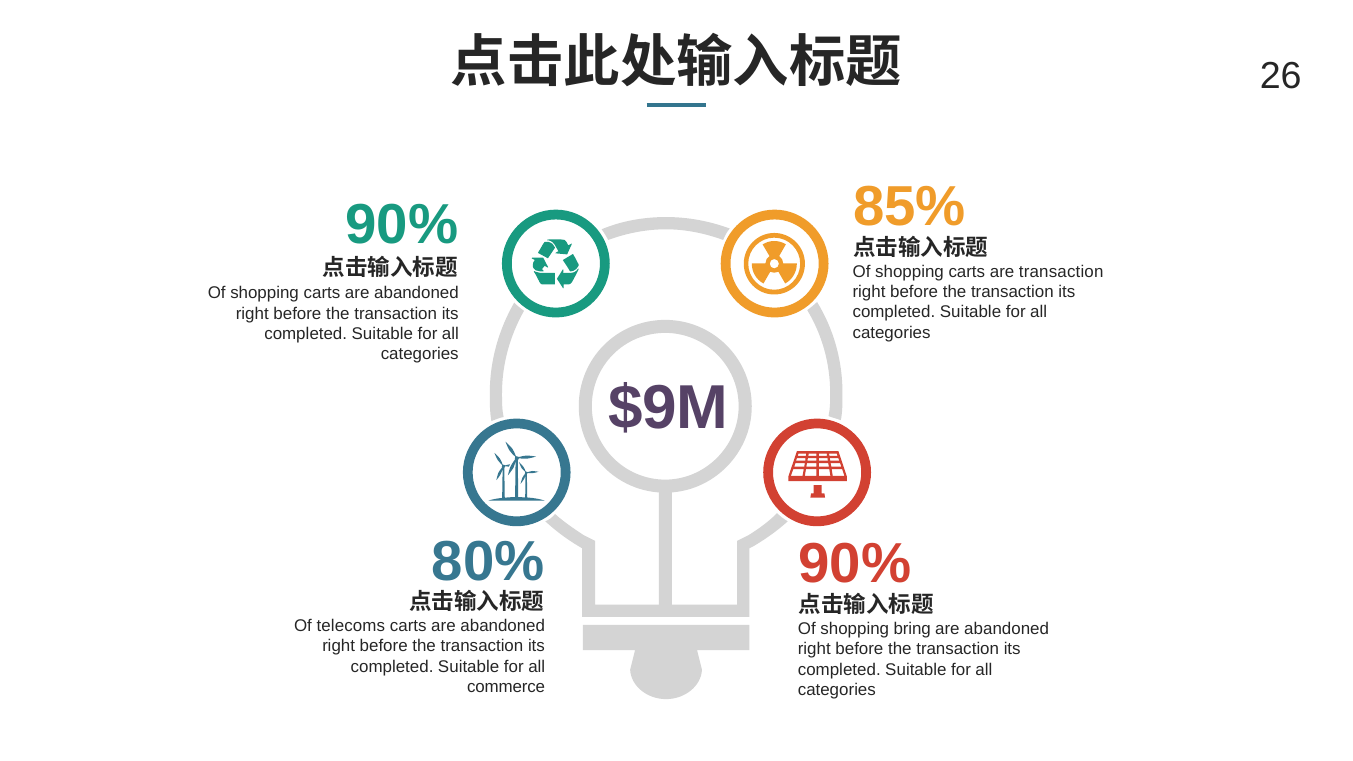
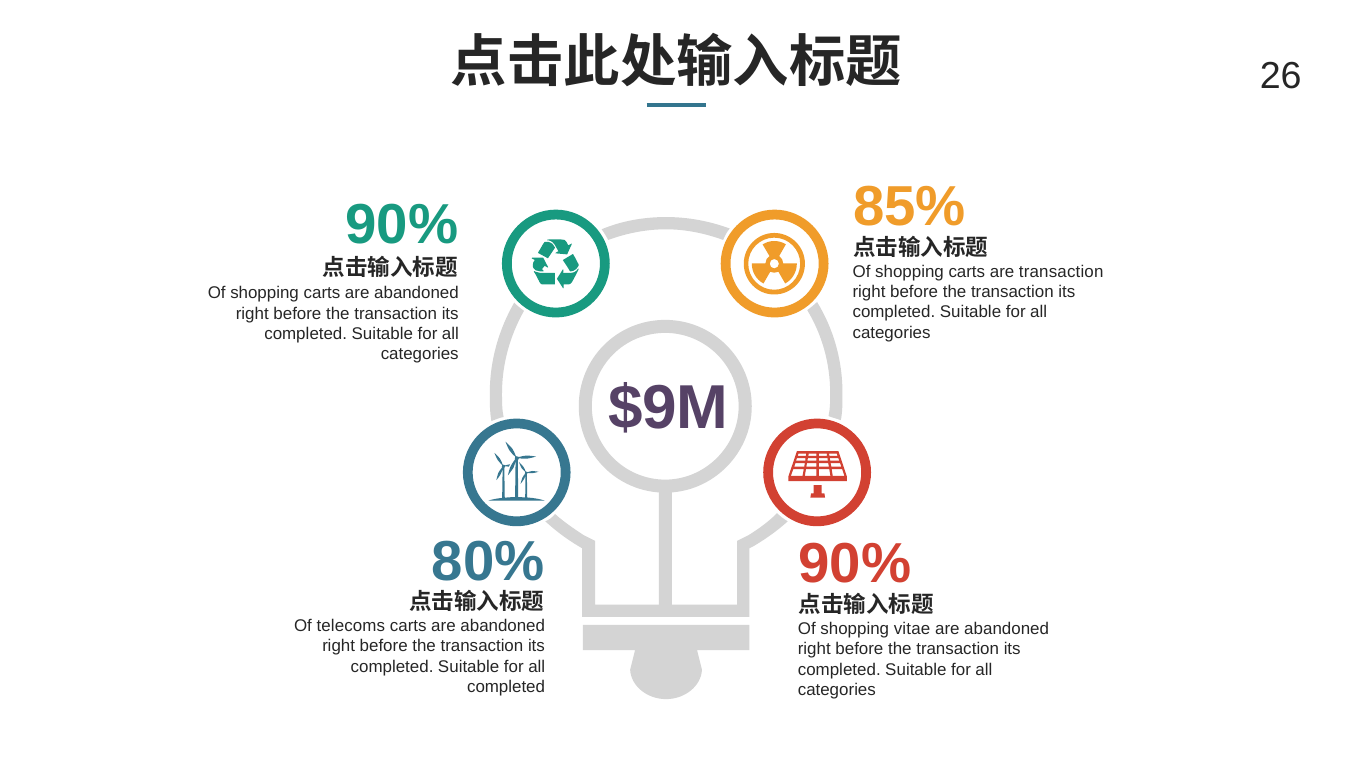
bring: bring -> vitae
commerce at (506, 687): commerce -> completed
